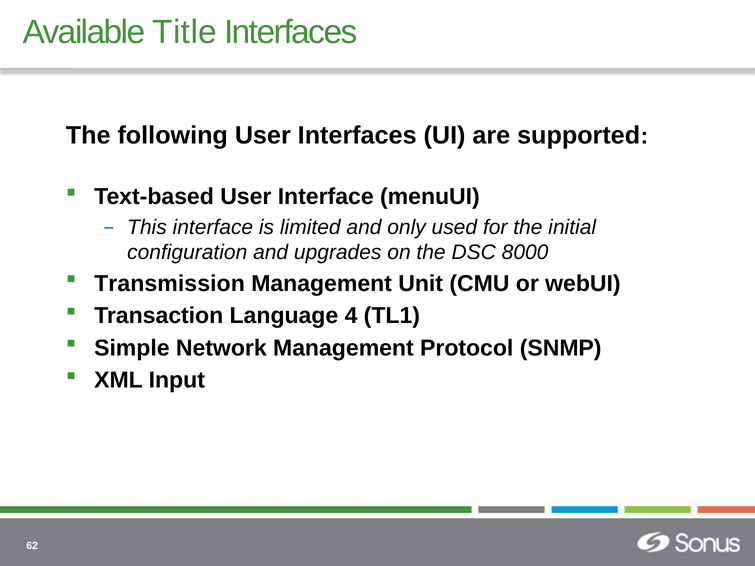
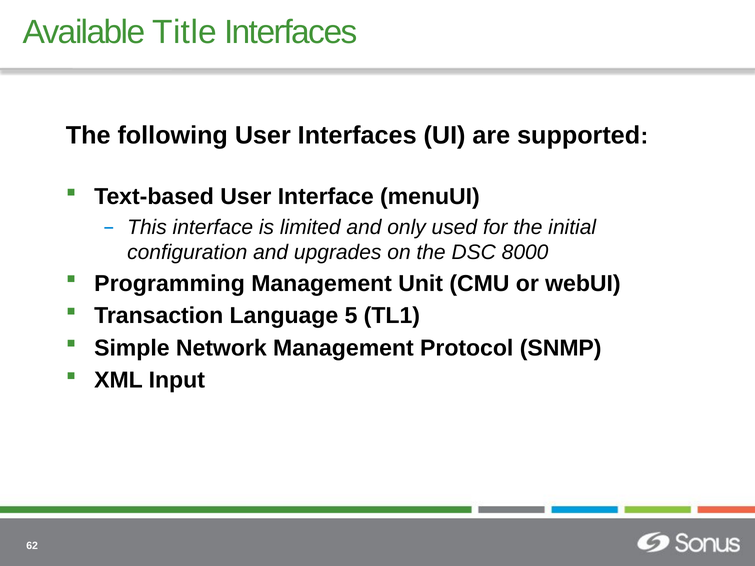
Transmission: Transmission -> Programming
4: 4 -> 5
